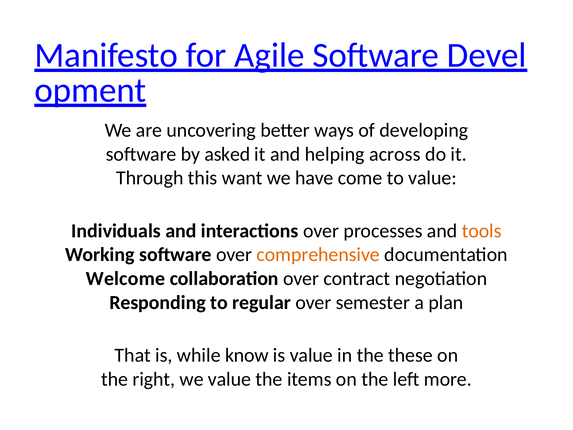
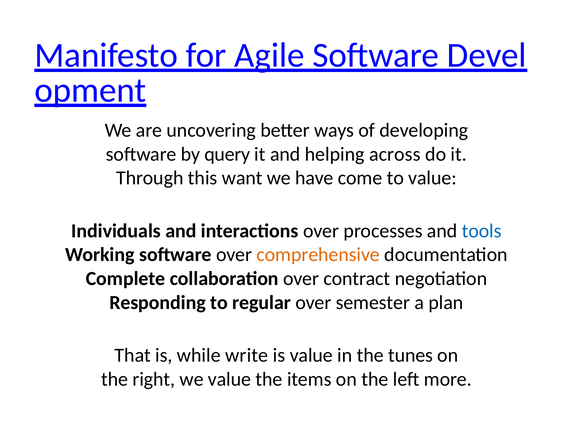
asked: asked -> query
tools colour: orange -> blue
Welcome: Welcome -> Complete
know: know -> write
these: these -> tunes
